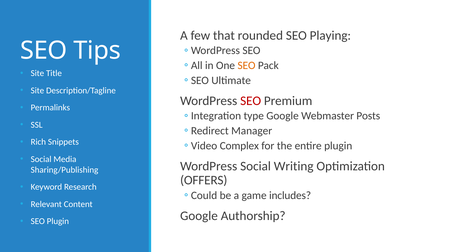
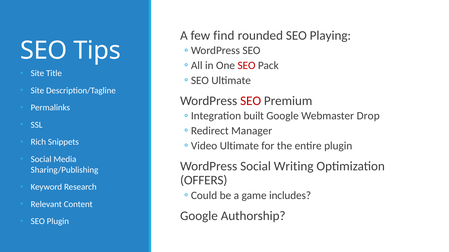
that: that -> find
SEO at (247, 66) colour: orange -> red
type: type -> built
Posts: Posts -> Drop
Complex at (239, 146): Complex -> Ultimate
